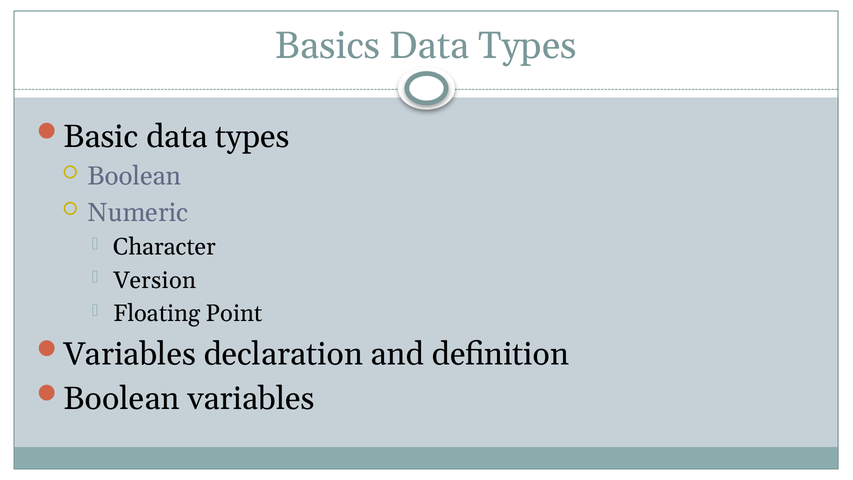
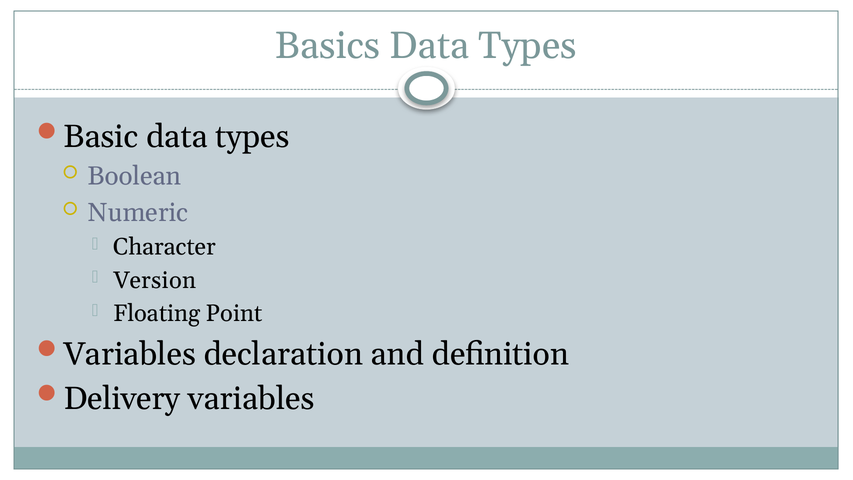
Boolean at (122, 399): Boolean -> Delivery
